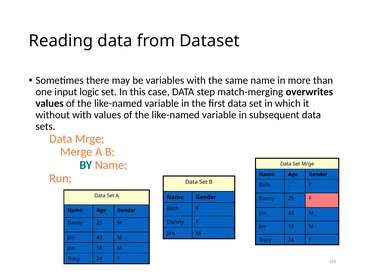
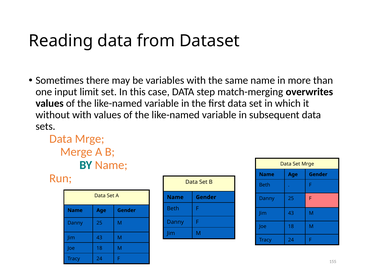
logic: logic -> limit
